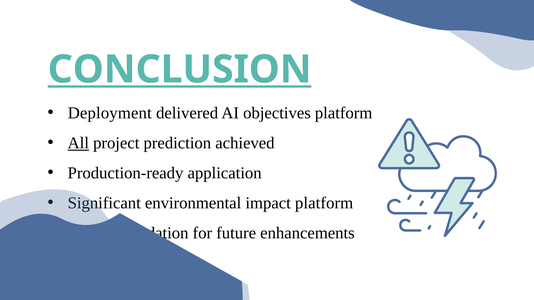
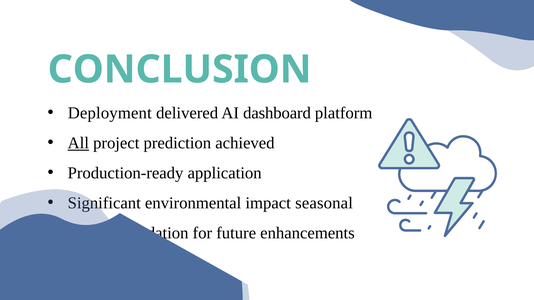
CONCLUSION underline: present -> none
objectives: objectives -> dashboard
platform at (324, 203): platform -> seasonal
